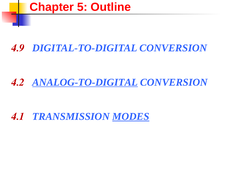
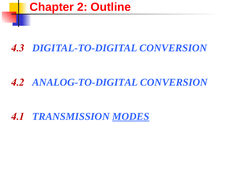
5: 5 -> 2
4.9: 4.9 -> 4.3
ANALOG-TO-DIGITAL underline: present -> none
